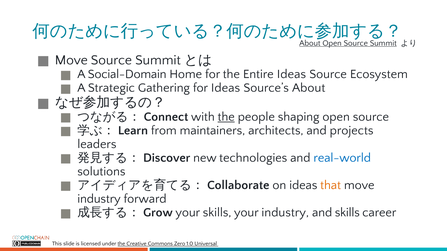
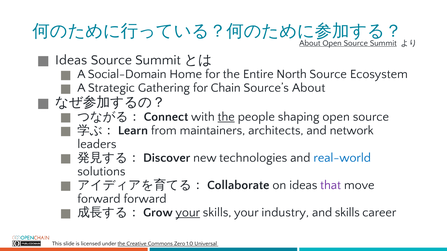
Move at (71, 60): Move -> Ideas
Entire Ideas: Ideas -> North
for Ideas: Ideas -> Chain
projects: projects -> network
that colour: orange -> purple
industry at (99, 199): industry -> forward
your at (188, 213) underline: none -> present
